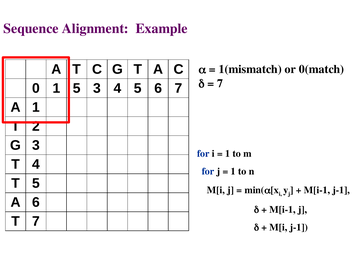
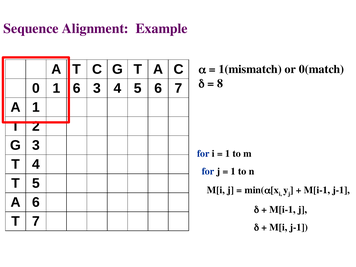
7 at (220, 84): 7 -> 8
1 5: 5 -> 6
